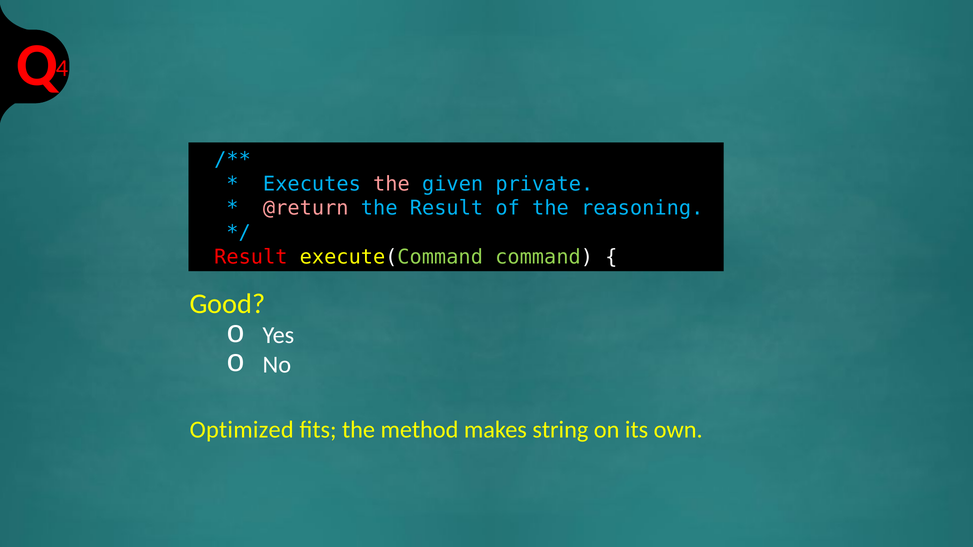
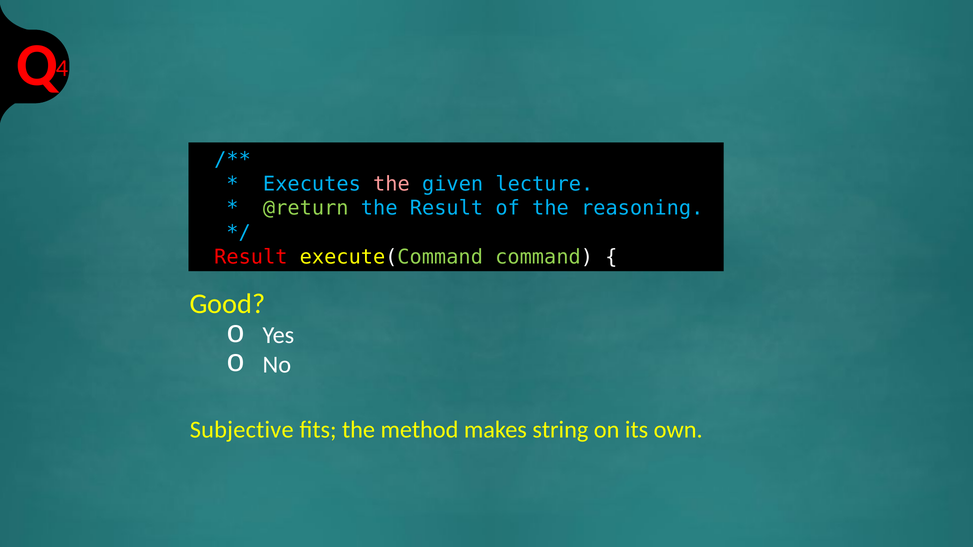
private: private -> lecture
@return colour: pink -> light green
Optimized: Optimized -> Subjective
